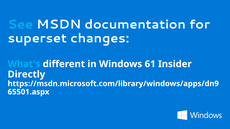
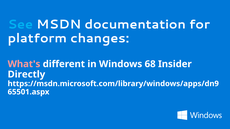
superset: superset -> platform
What's colour: light blue -> pink
61: 61 -> 68
